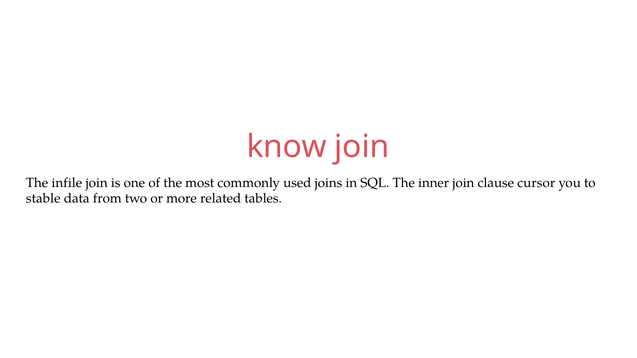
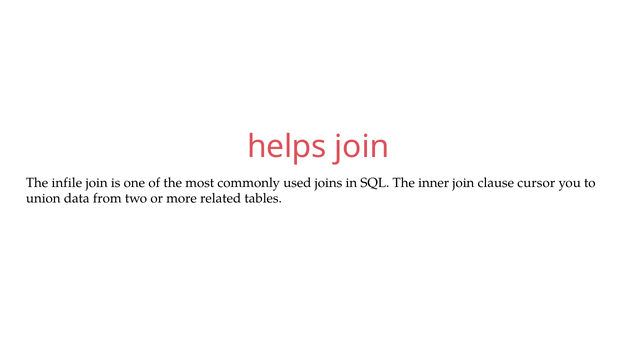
know: know -> helps
stable: stable -> union
